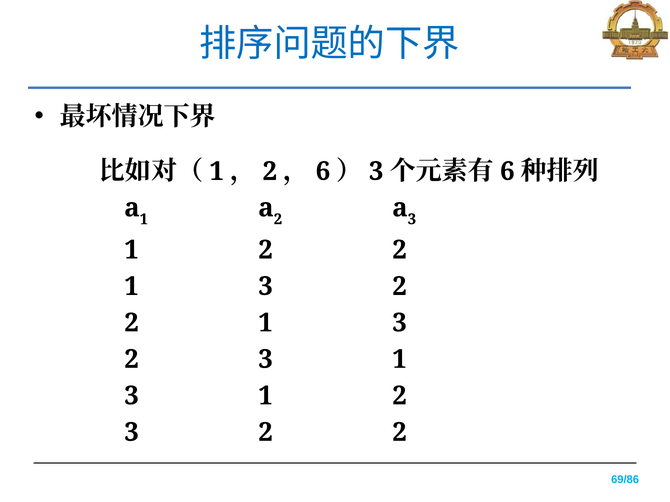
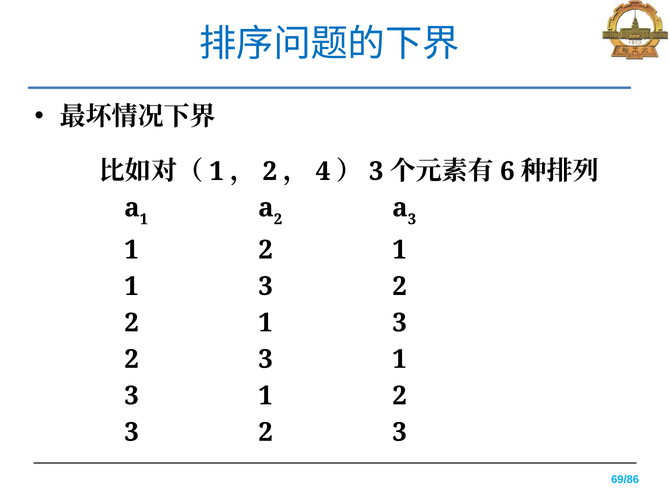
6 at (323, 171): 6 -> 4
1 2 2: 2 -> 1
2 at (399, 433): 2 -> 3
